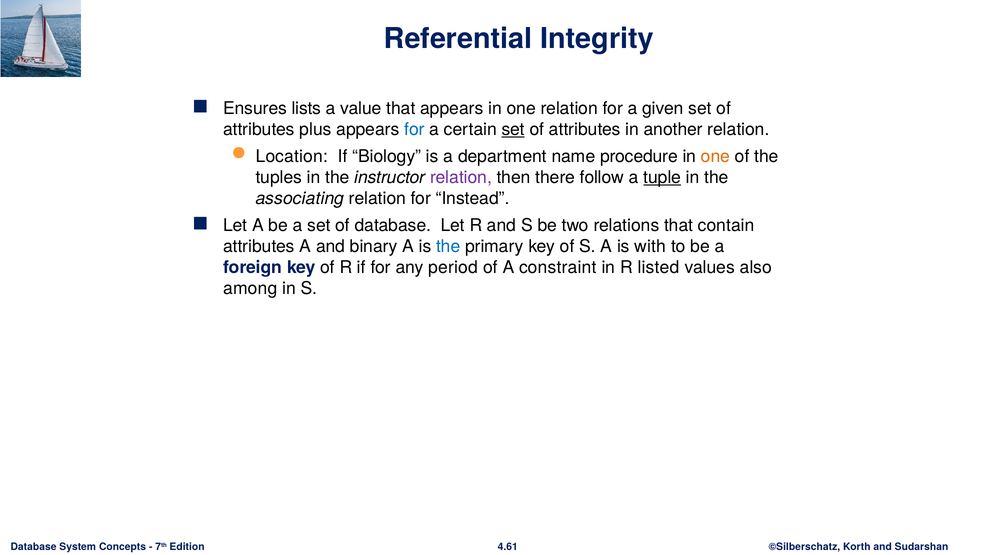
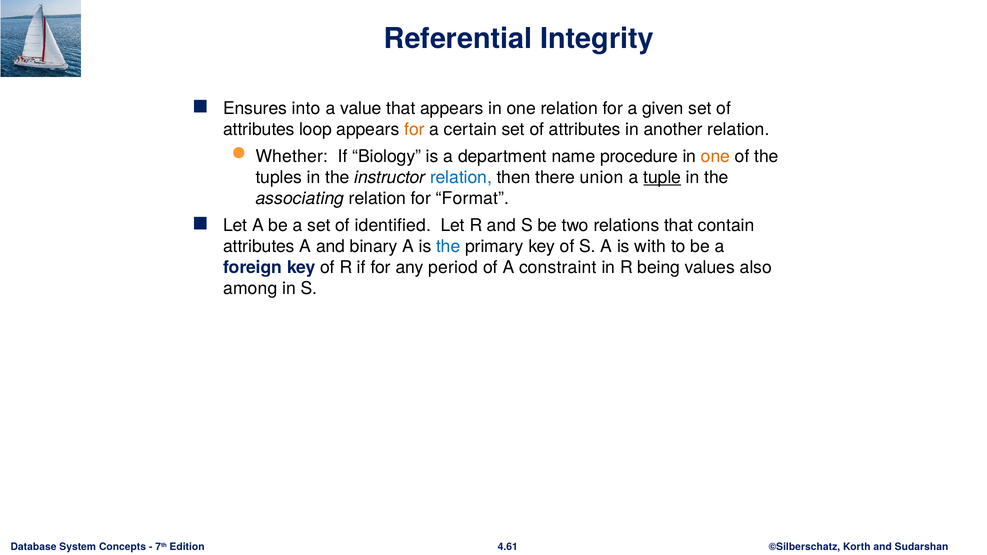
lists: lists -> into
plus: plus -> loop
for at (414, 130) colour: blue -> orange
set at (513, 130) underline: present -> none
Location: Location -> Whether
relation at (461, 178) colour: purple -> blue
follow: follow -> union
Instead: Instead -> Format
of database: database -> identified
listed: listed -> being
